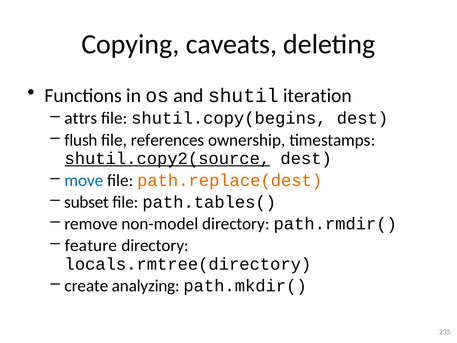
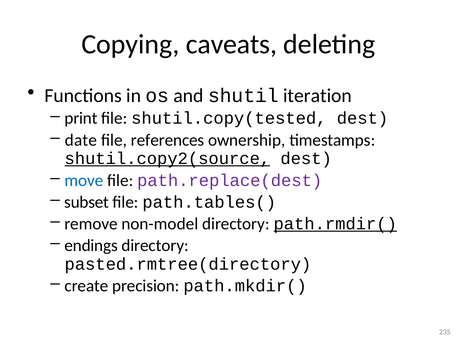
attrs: attrs -> print
shutil.copy(begins: shutil.copy(begins -> shutil.copy(tested
flush: flush -> date
path.replace(dest colour: orange -> purple
path.rmdir( underline: none -> present
feature: feature -> endings
locals.rmtree(directory: locals.rmtree(directory -> pasted.rmtree(directory
analyzing: analyzing -> precision
